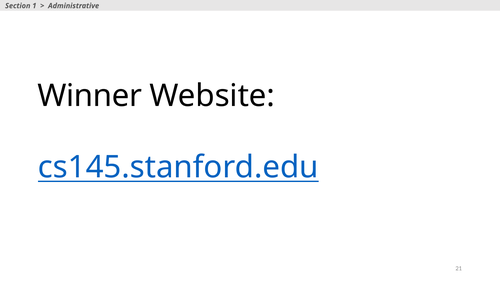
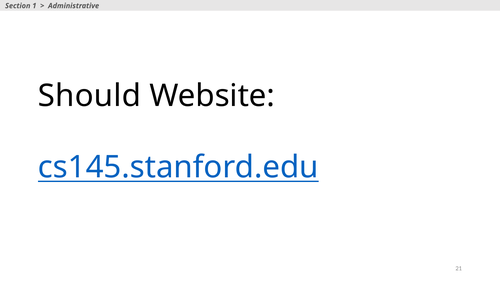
Winner: Winner -> Should
